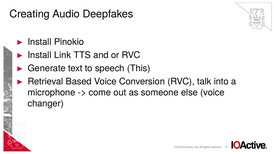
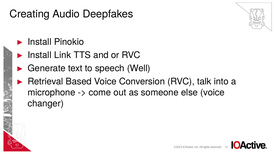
This: This -> Well
